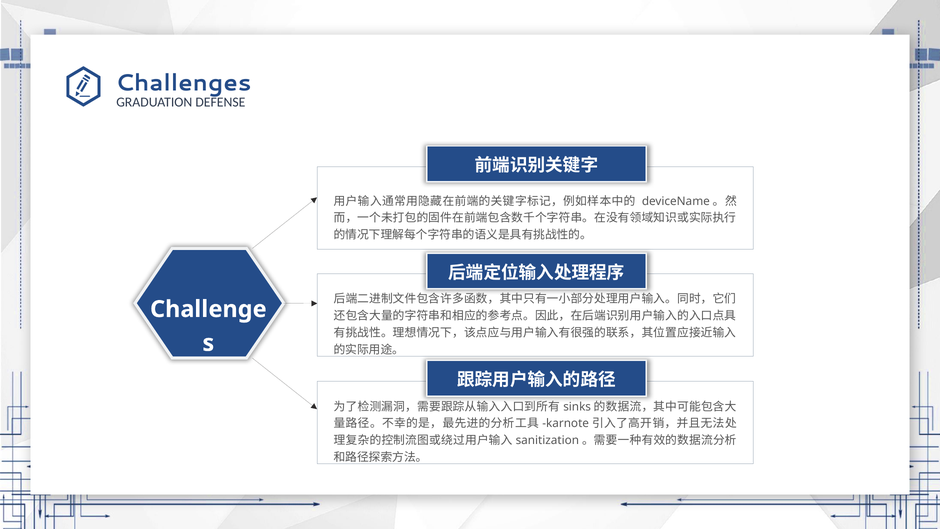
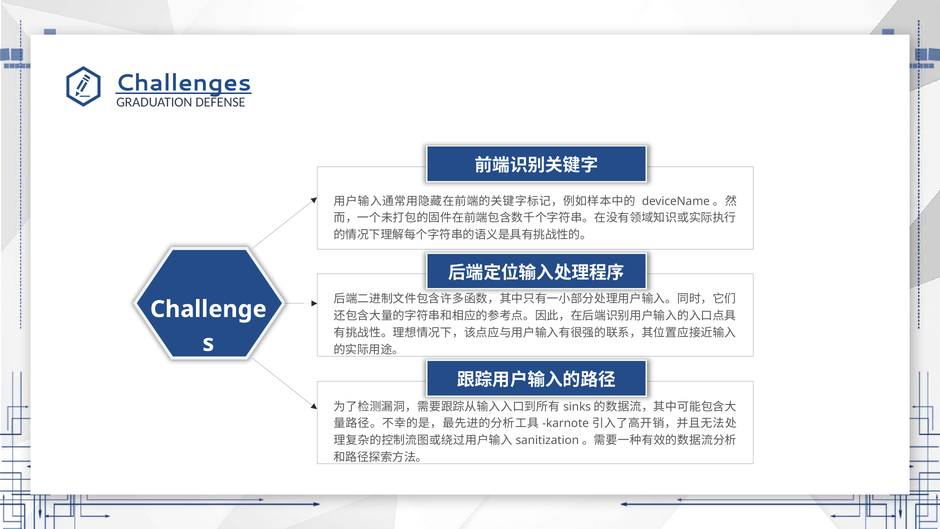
Challenges underline: none -> present
